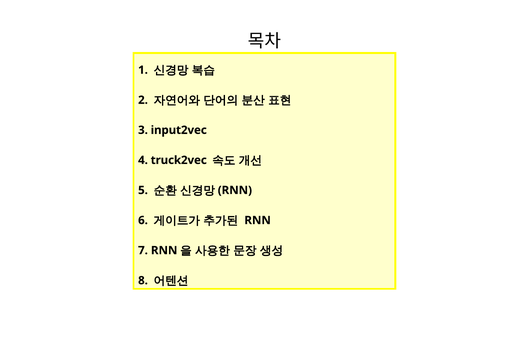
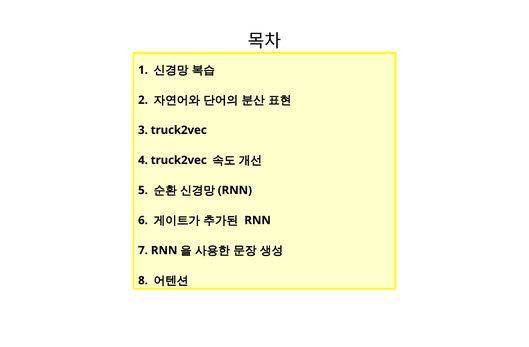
3 input2vec: input2vec -> truck2vec
